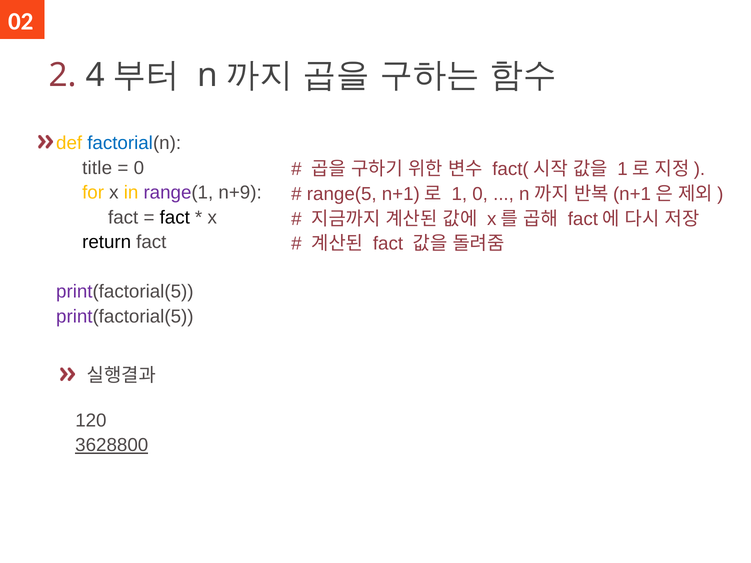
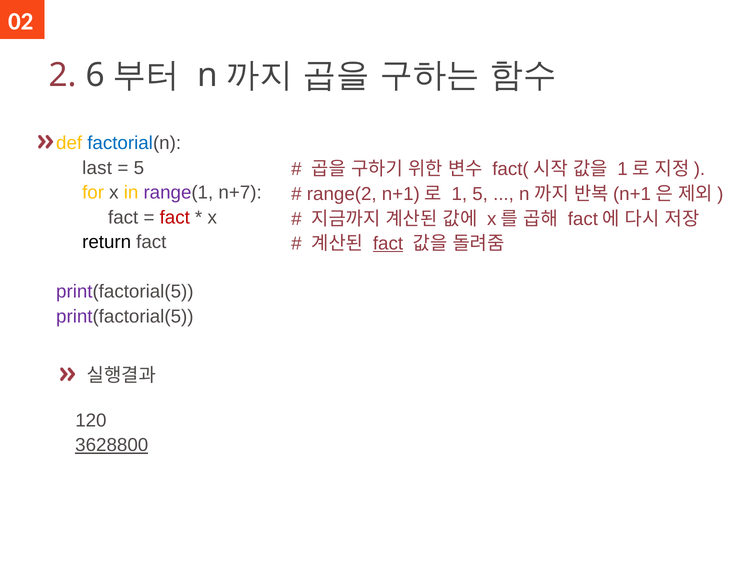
4: 4 -> 6
title: title -> last
0 at (139, 168): 0 -> 5
n+9: n+9 -> n+7
range(5: range(5 -> range(2
1 0: 0 -> 5
fact at (175, 217) colour: black -> red
fact at (388, 244) underline: none -> present
